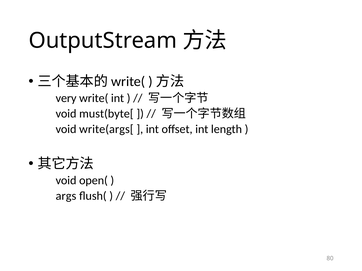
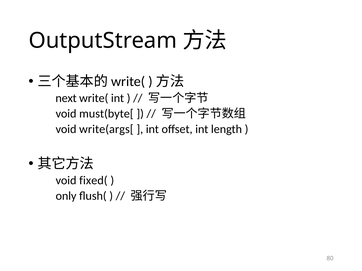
very: very -> next
open(: open( -> fixed(
args: args -> only
